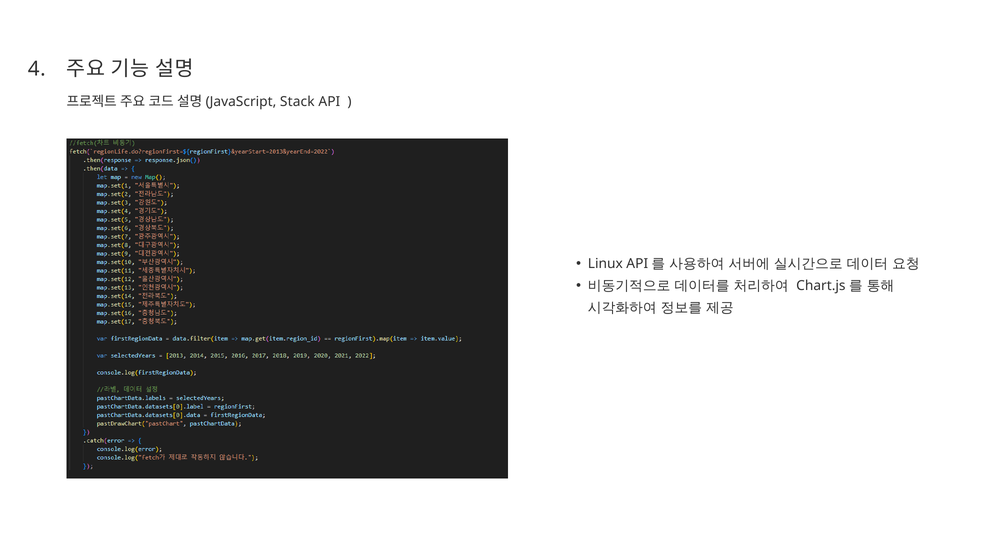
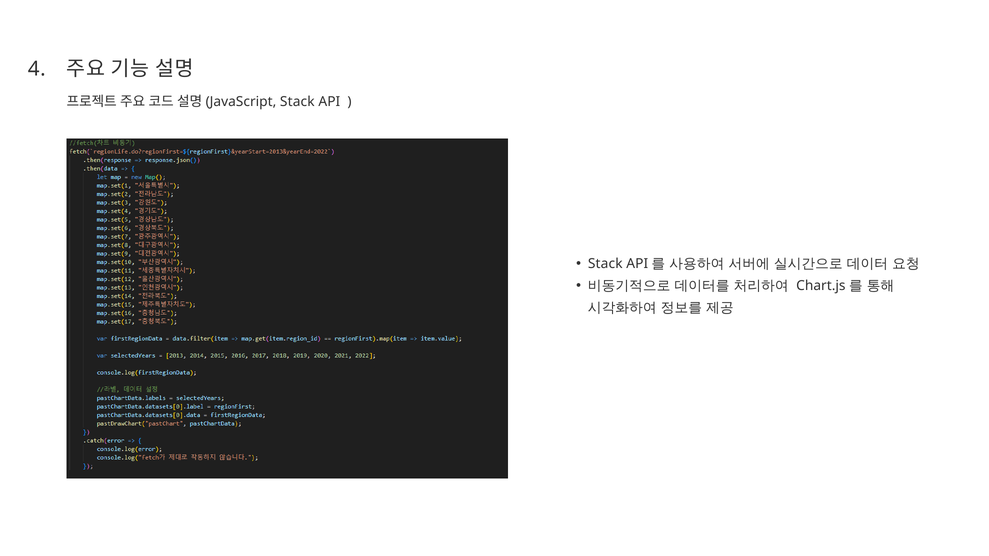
Linux at (605, 264): Linux -> Stack
